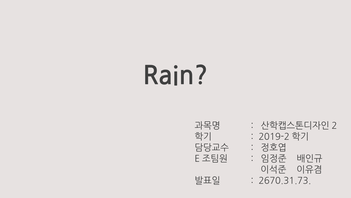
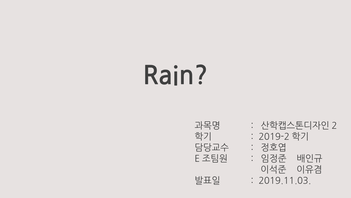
2670.31.73: 2670.31.73 -> 2019.11.03
